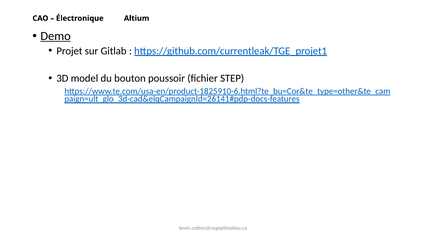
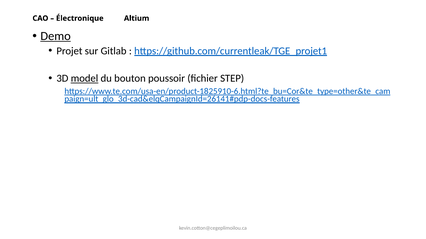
model underline: none -> present
